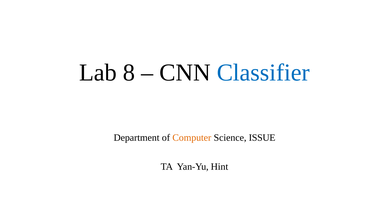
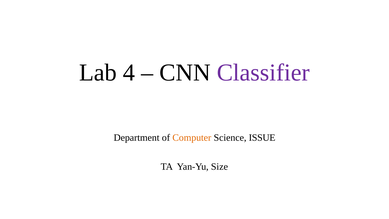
8: 8 -> 4
Classifier colour: blue -> purple
Hint: Hint -> Size
